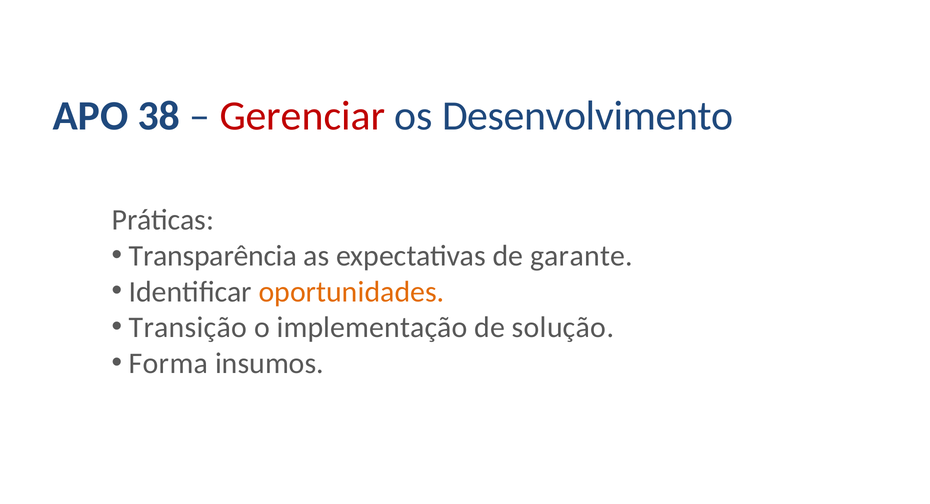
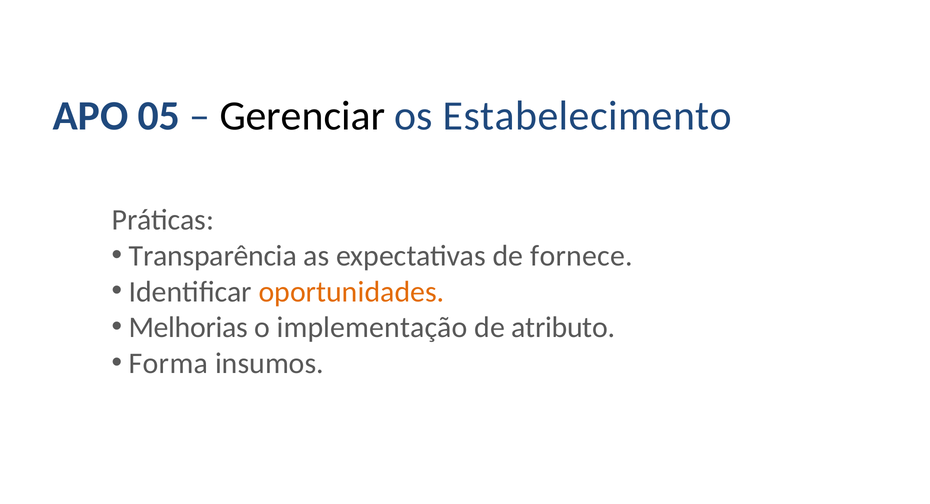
38: 38 -> 05
Gerenciar colour: red -> black
Desenvolvimento: Desenvolvimento -> Estabelecimento
garante: garante -> fornece
Transição: Transição -> Melhorias
solução: solução -> atributo
